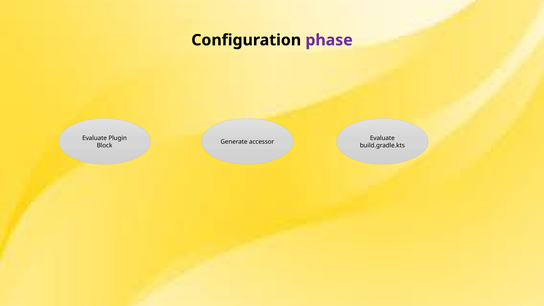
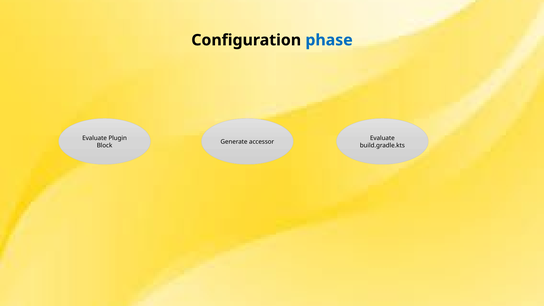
phase colour: purple -> blue
